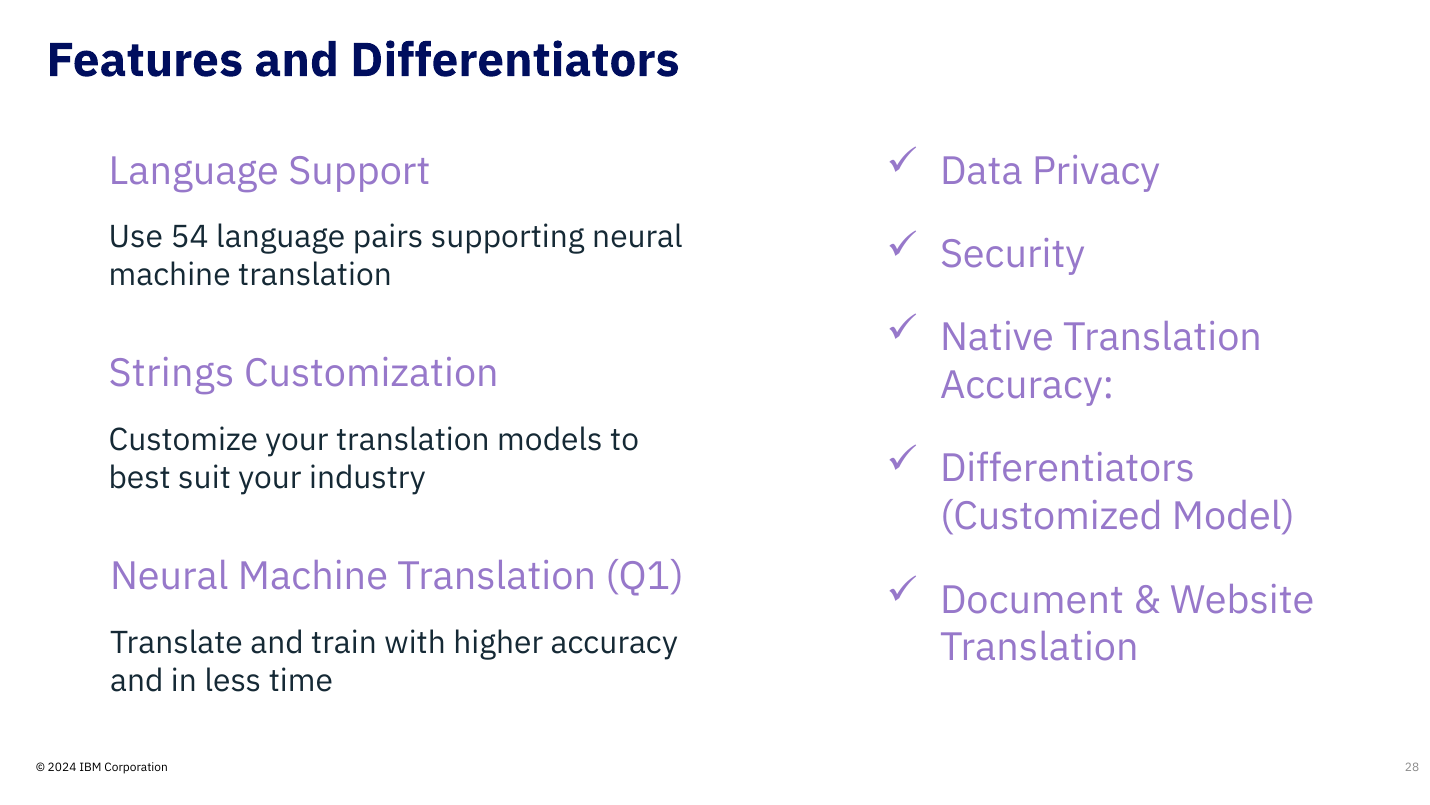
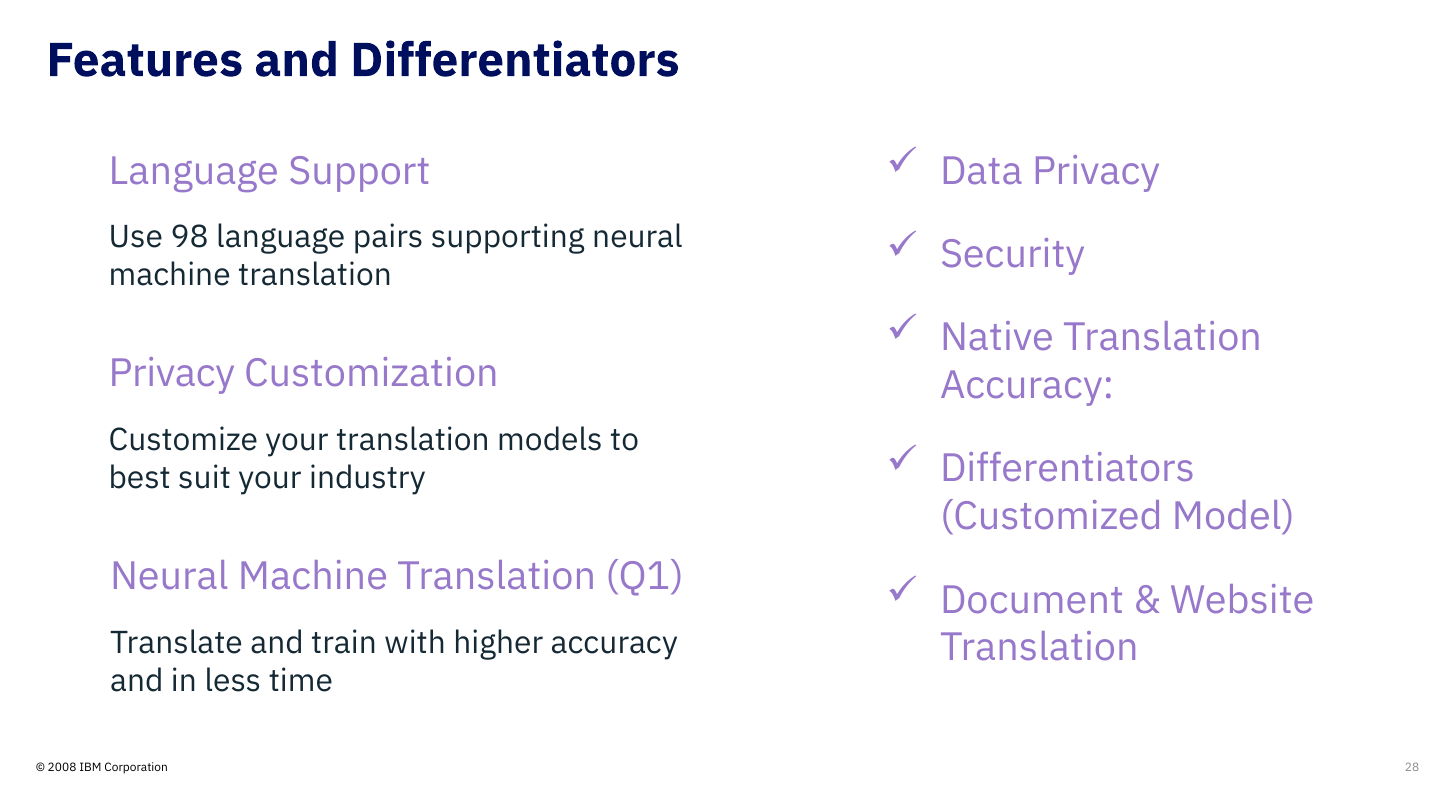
54: 54 -> 98
Strings at (171, 374): Strings -> Privacy
2024: 2024 -> 2008
